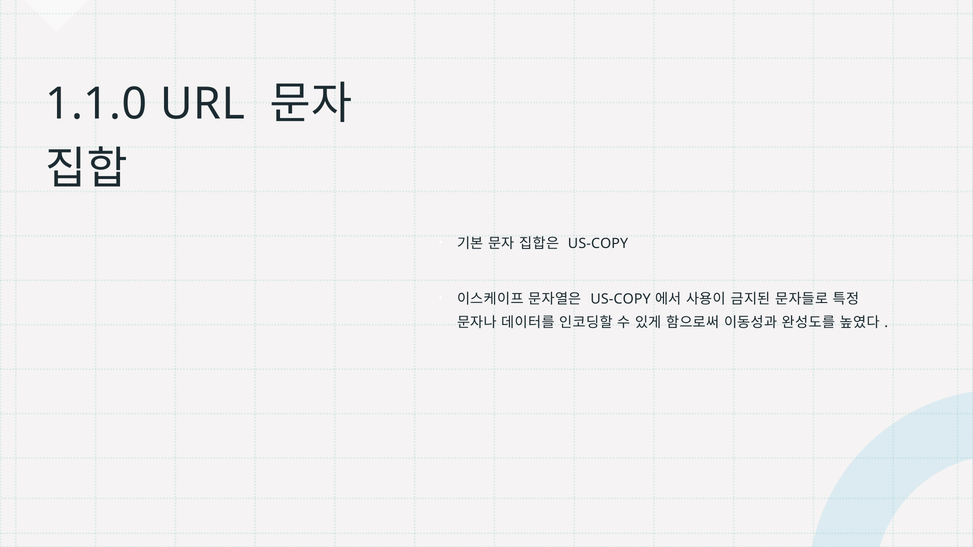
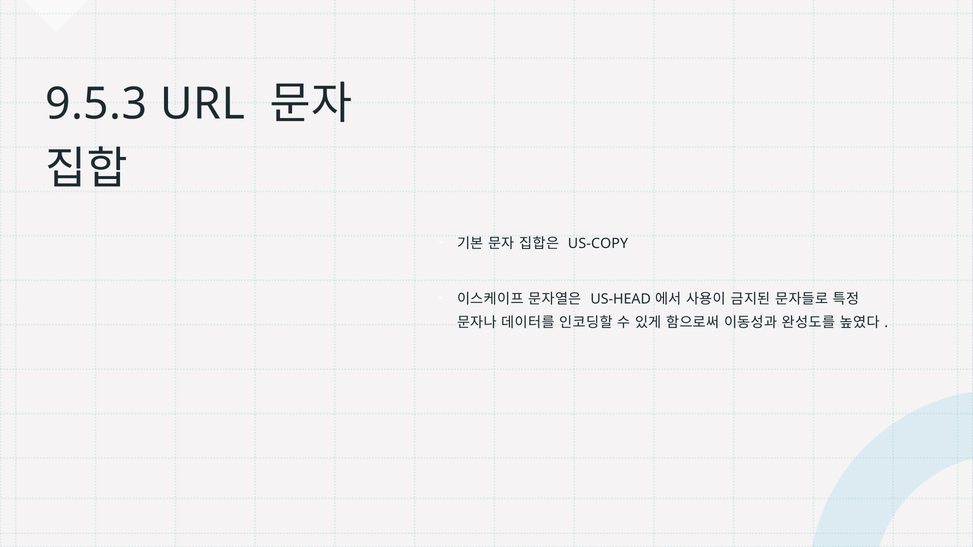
1.1.0: 1.1.0 -> 9.5.3
US-COPY at (621, 299): US-COPY -> US-HEAD
